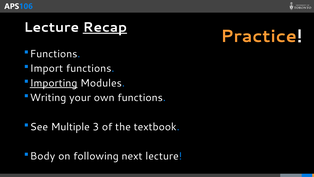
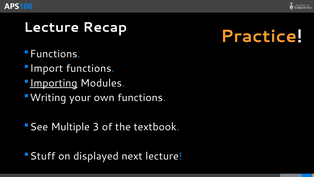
Recap underline: present -> none
Body: Body -> Stuff
following: following -> displayed
